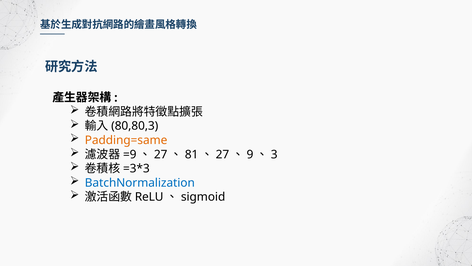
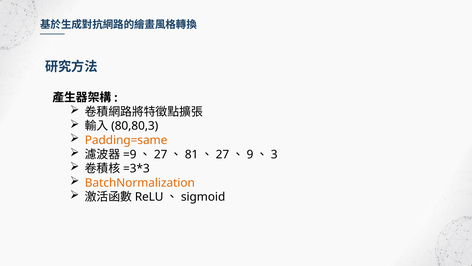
BatchNormalization colour: blue -> orange
